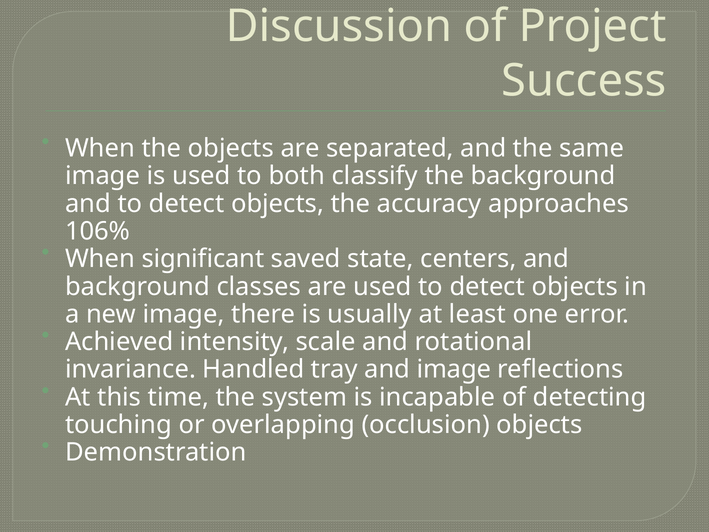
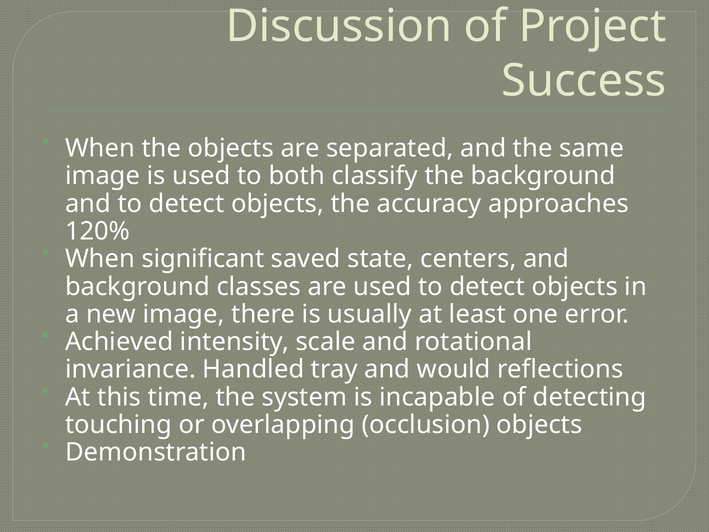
106%: 106% -> 120%
and image: image -> would
